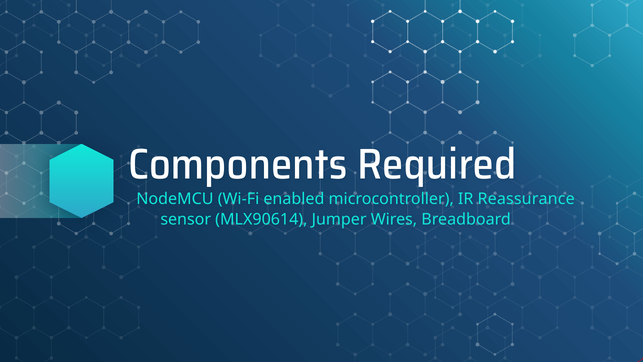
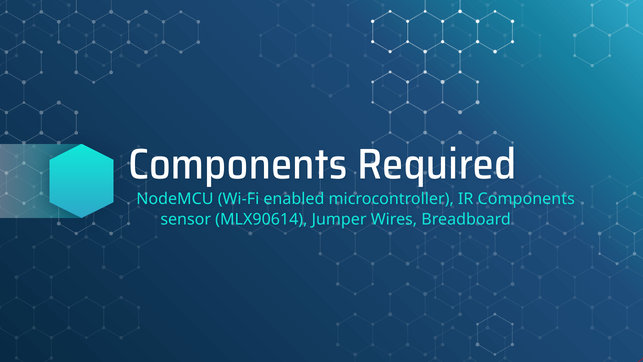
IR Reassurance: Reassurance -> Components
